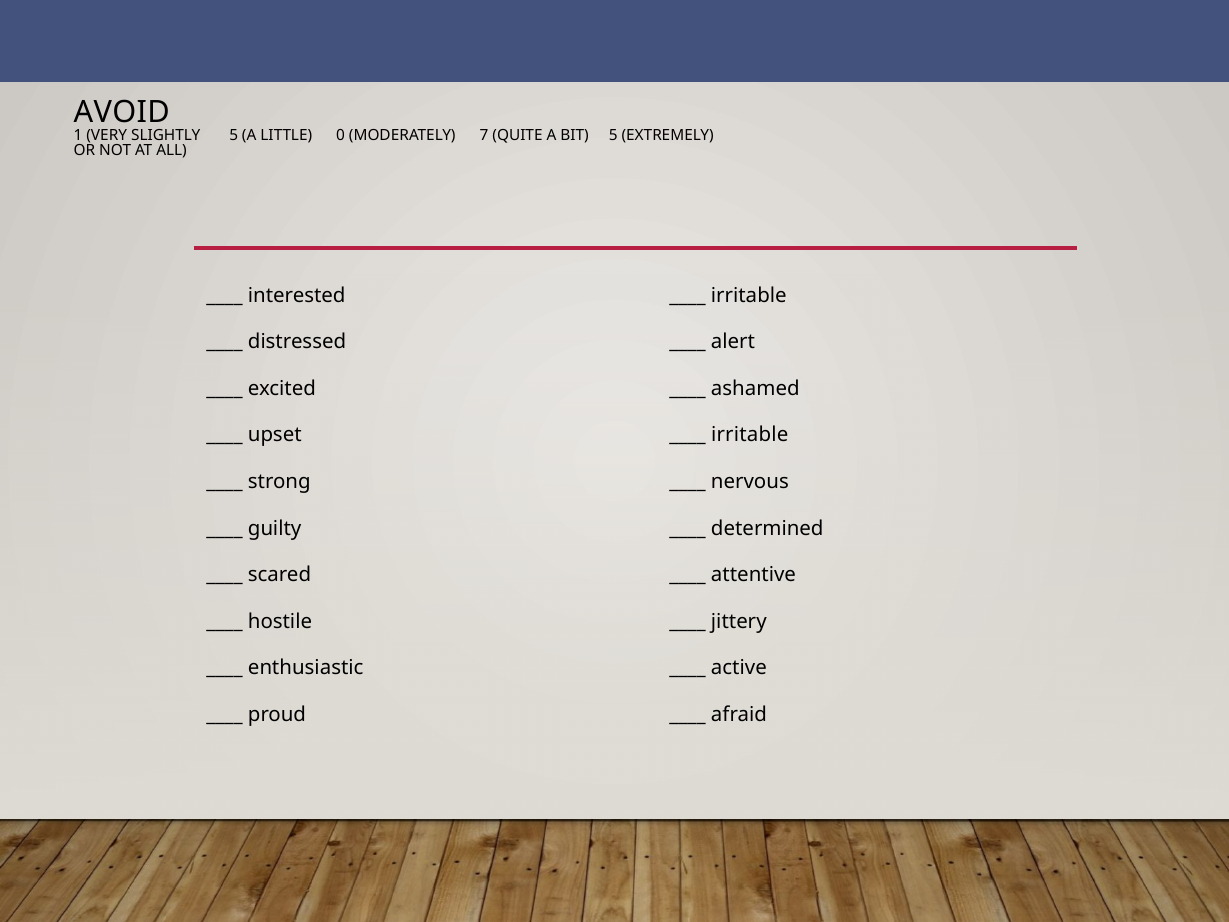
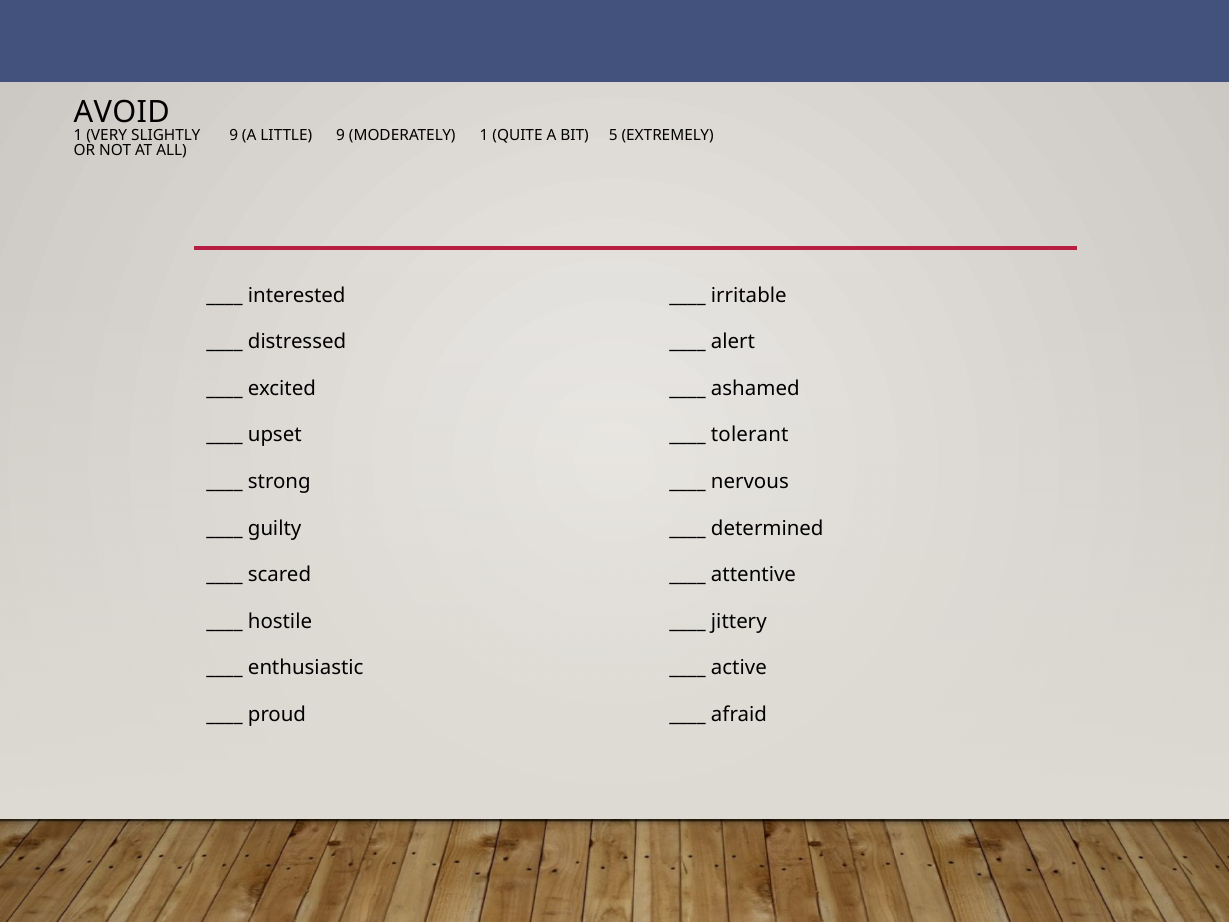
SLIGHTLY 5: 5 -> 9
LITTLE 0: 0 -> 9
MODERATELY 7: 7 -> 1
irritable at (750, 435): irritable -> tolerant
